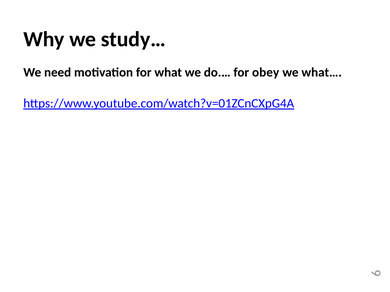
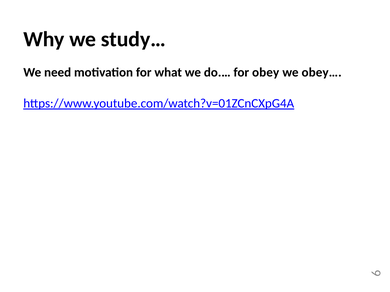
what…: what… -> obey…
